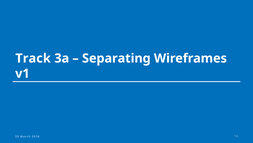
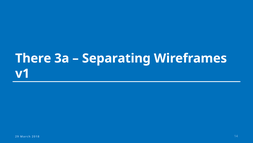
Track: Track -> There
